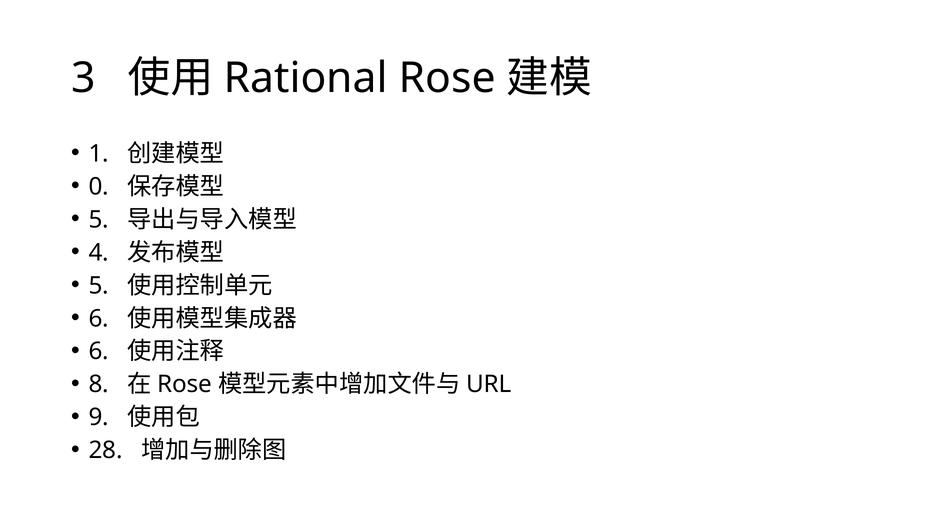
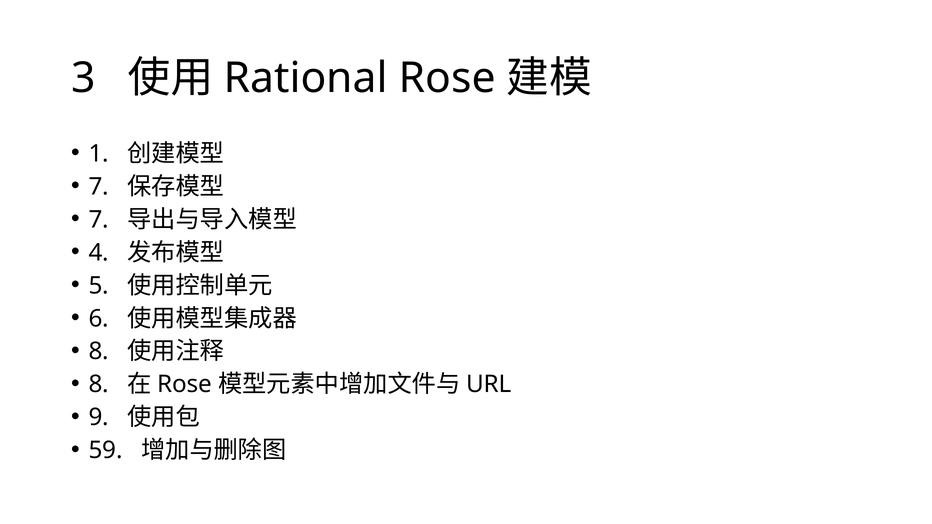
0 at (99, 187): 0 -> 7
5 at (99, 220): 5 -> 7
6 at (99, 352): 6 -> 8
28: 28 -> 59
